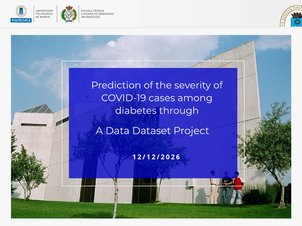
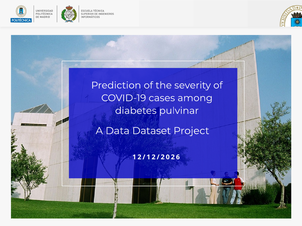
through: through -> pulvinar
